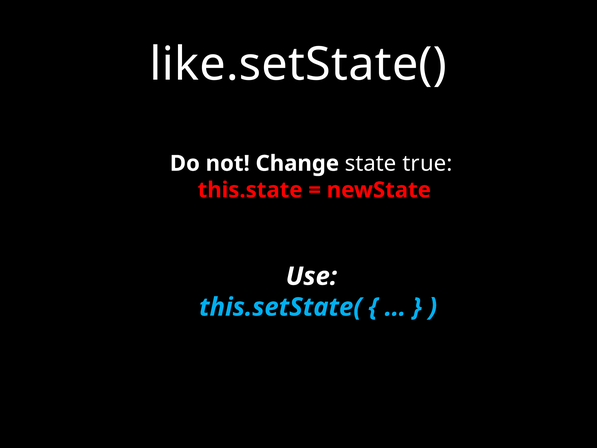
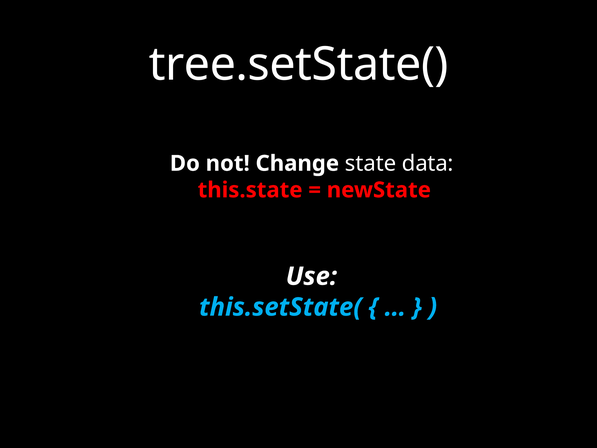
like.setState(: like.setState( -> tree.setState(
true: true -> data
